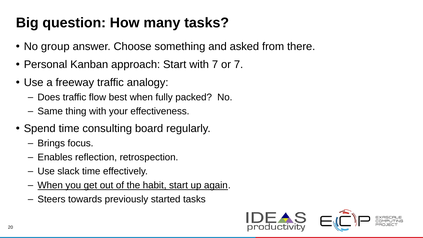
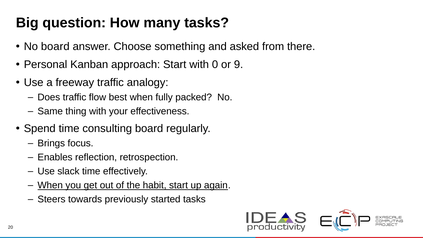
No group: group -> board
with 7: 7 -> 0
or 7: 7 -> 9
